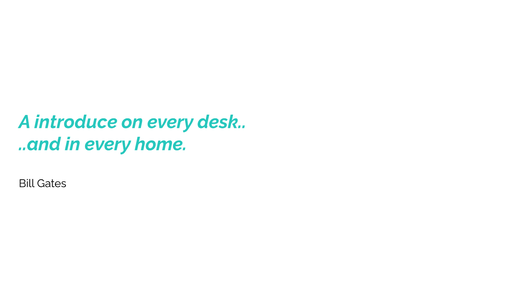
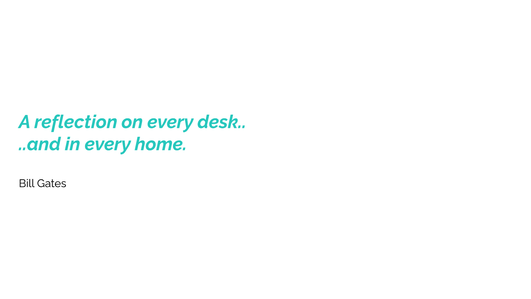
introduce: introduce -> reflection
